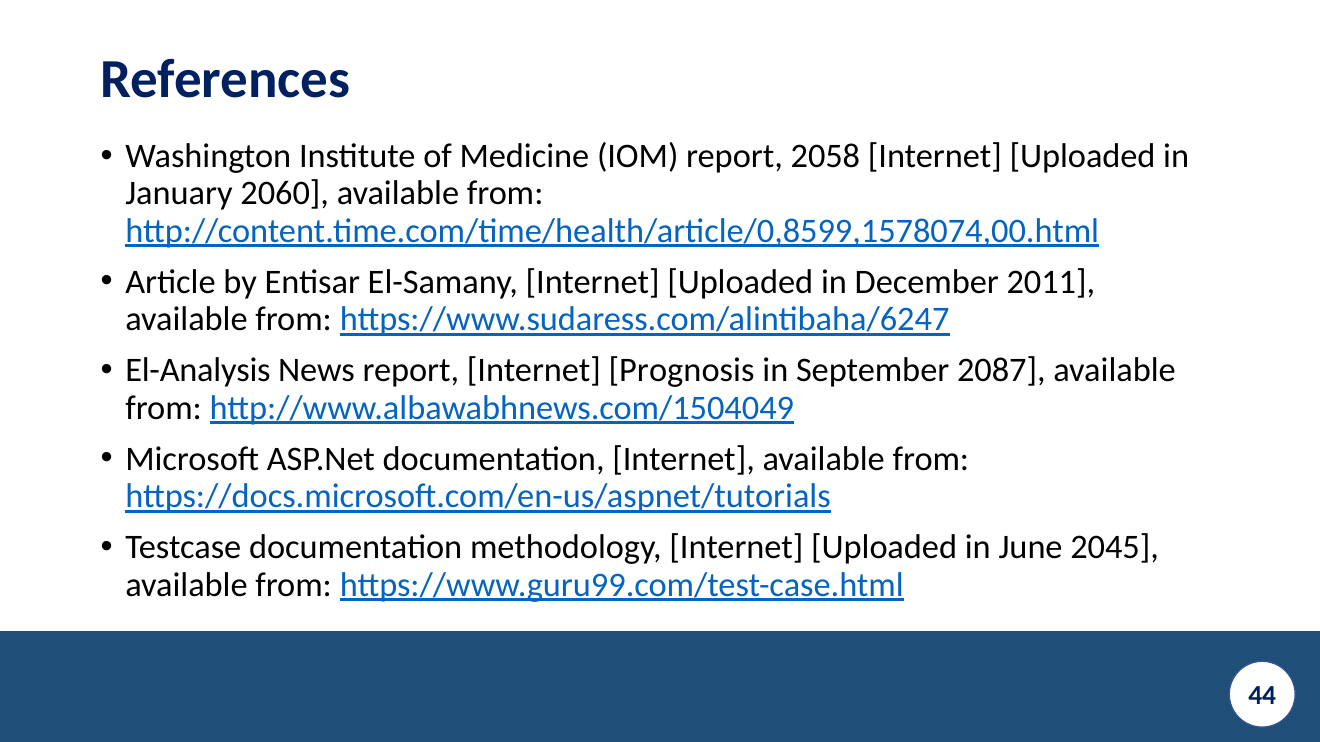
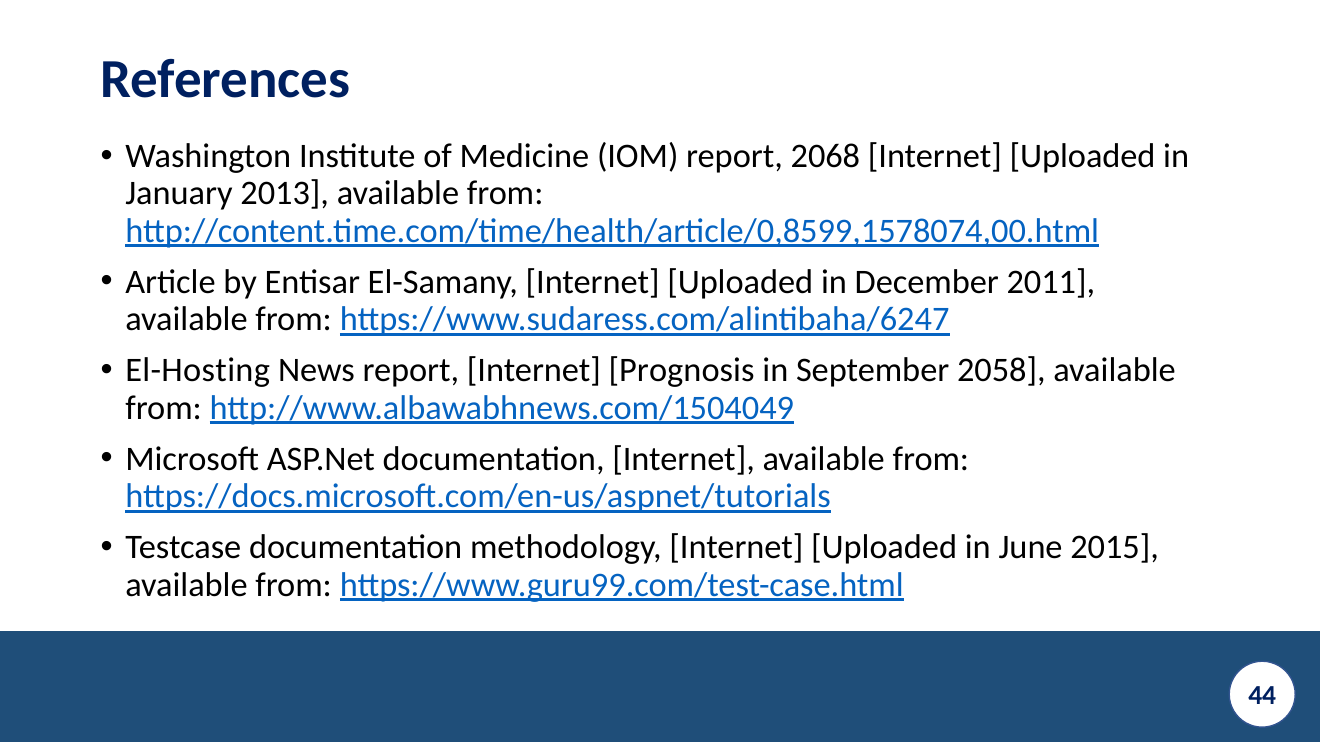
2058: 2058 -> 2068
2060: 2060 -> 2013
El-Analysis: El-Analysis -> El-Hosting
2087: 2087 -> 2058
2045: 2045 -> 2015
